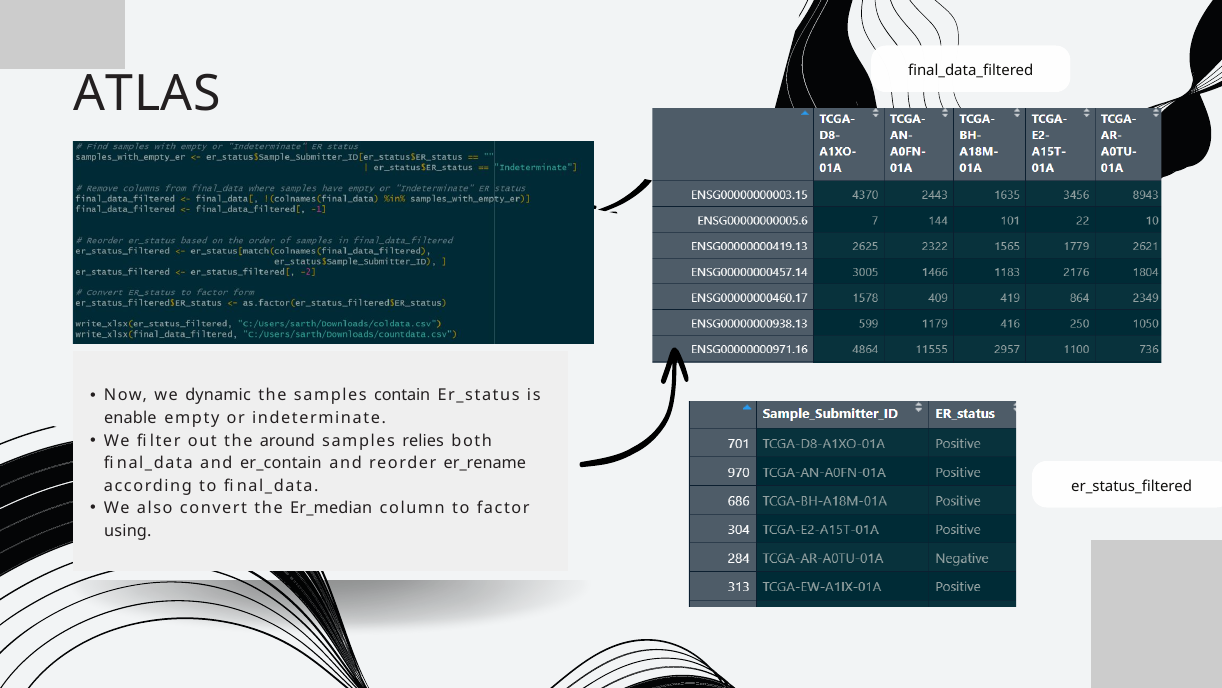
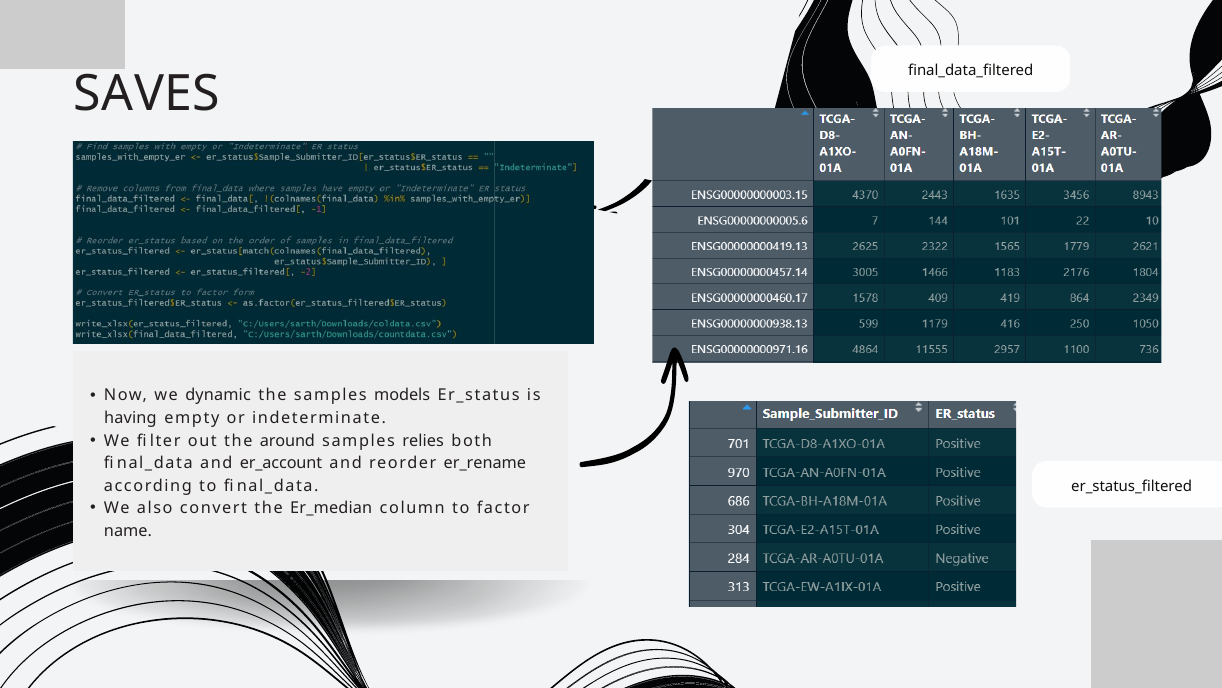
ATLAS: ATLAS -> SAVES
contain: contain -> models
enable: enable -> having
er_contain: er_contain -> er_account
using: using -> name
